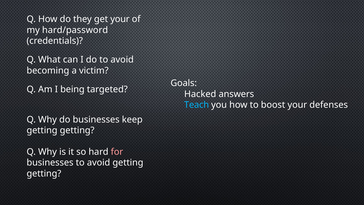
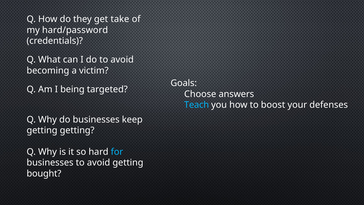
get your: your -> take
Hacked: Hacked -> Choose
for colour: pink -> light blue
getting at (44, 173): getting -> bought
